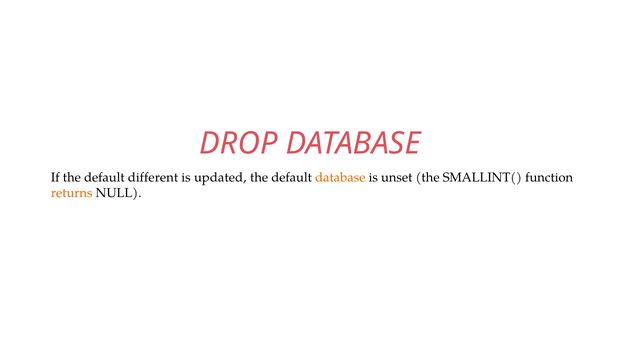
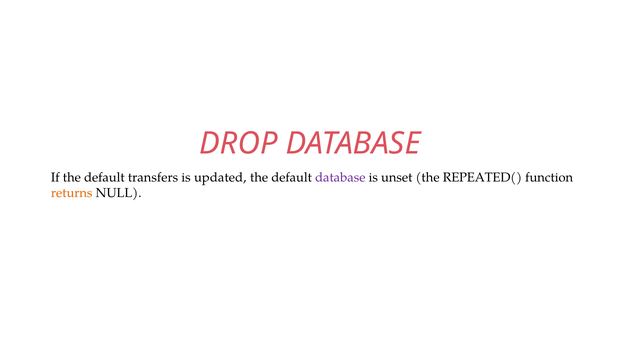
different: different -> transfers
database at (340, 178) colour: orange -> purple
SMALLINT(: SMALLINT( -> REPEATED(
